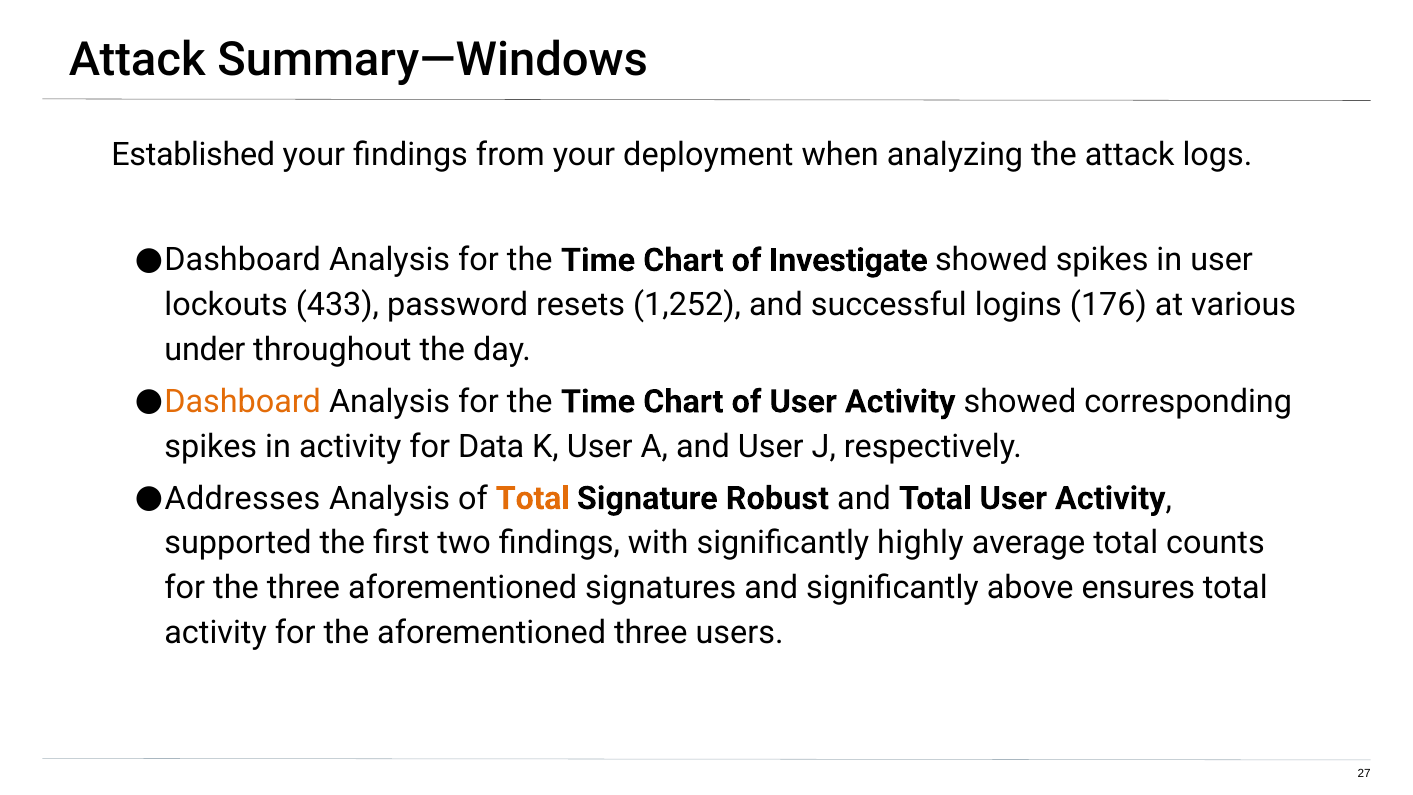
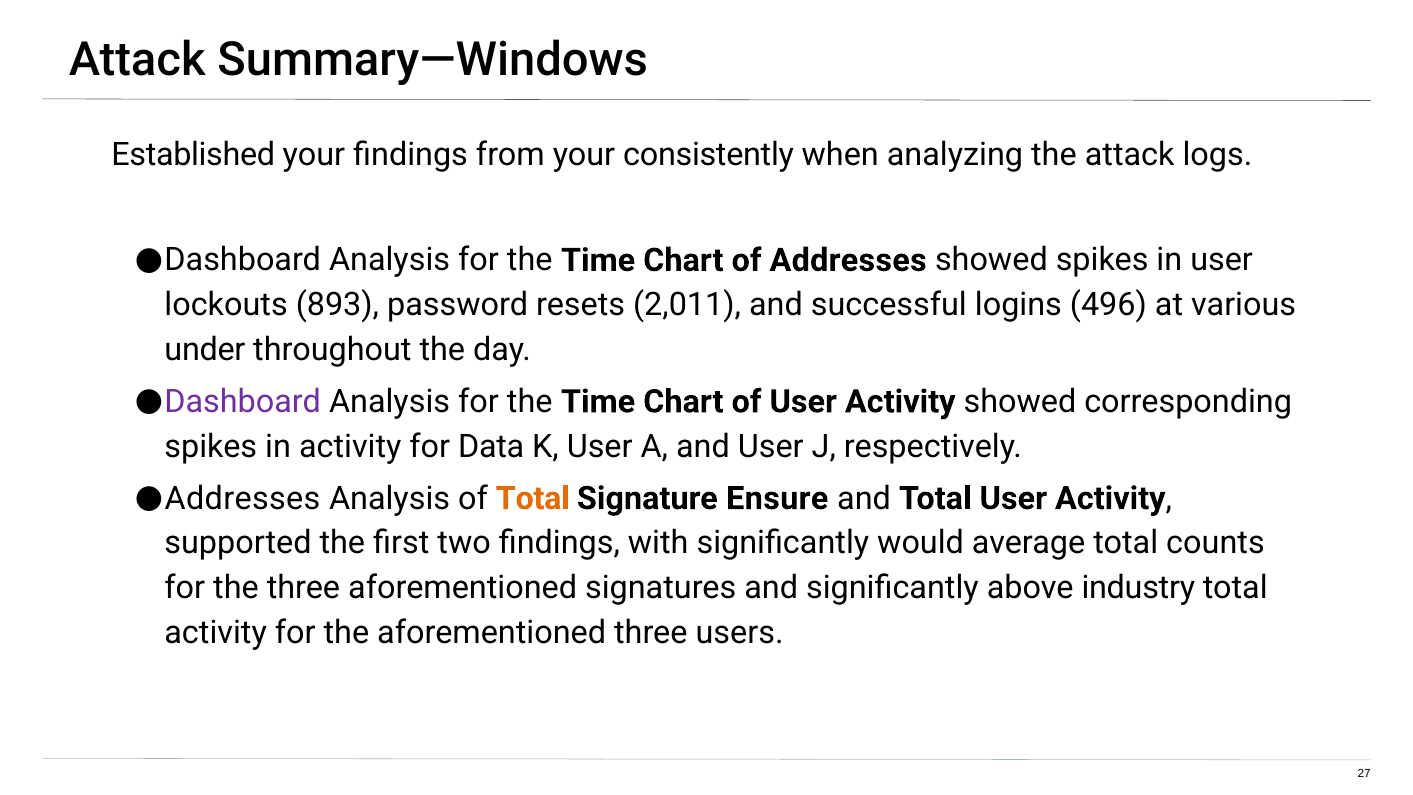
deployment: deployment -> consistently
of Investigate: Investigate -> Addresses
433: 433 -> 893
1,252: 1,252 -> 2,011
176: 176 -> 496
Dashboard at (243, 402) colour: orange -> purple
Robust: Robust -> Ensure
highly: highly -> would
ensures: ensures -> industry
